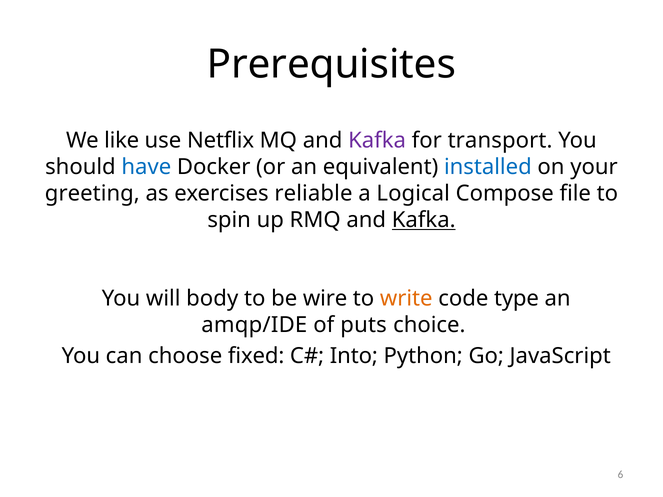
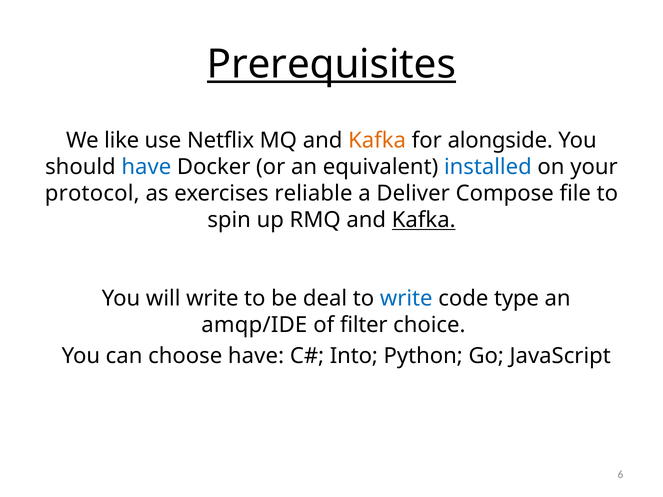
Prerequisites underline: none -> present
Kafka at (377, 141) colour: purple -> orange
transport: transport -> alongside
greeting: greeting -> protocol
Logical: Logical -> Deliver
will body: body -> write
wire: wire -> deal
write at (406, 299) colour: orange -> blue
puts: puts -> filter
choose fixed: fixed -> have
